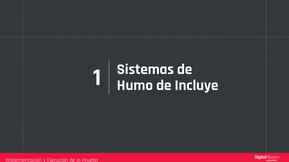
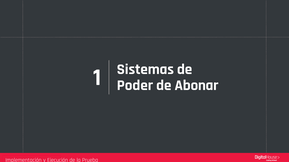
Humo: Humo -> Poder
Incluye: Incluye -> Abonar
